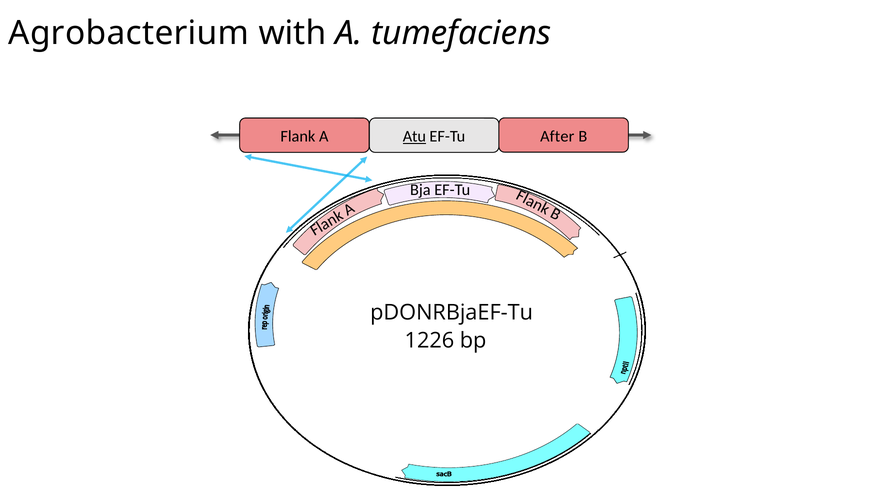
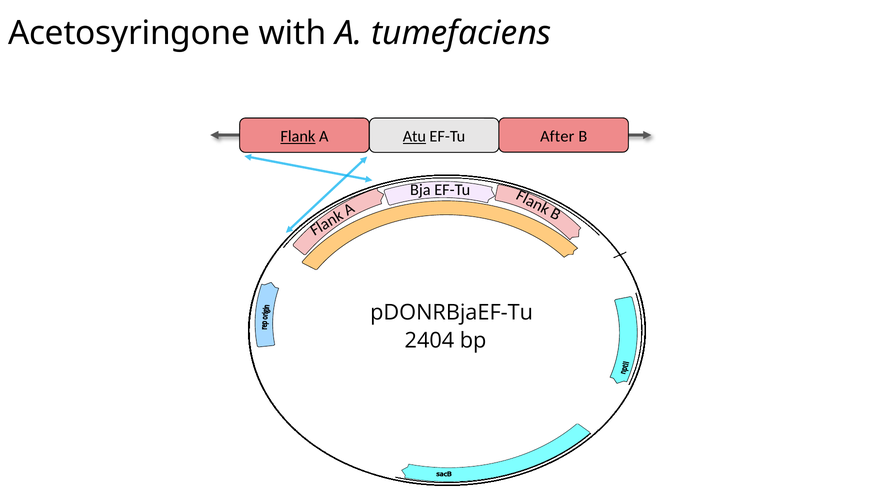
Agrobacterium: Agrobacterium -> Acetosyringone
Flank underline: none -> present
1226: 1226 -> 2404
